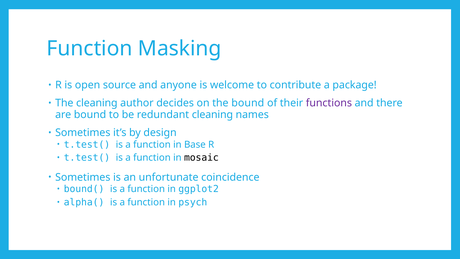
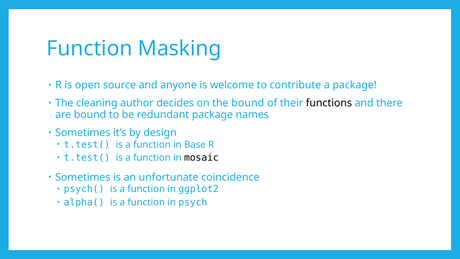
functions colour: purple -> black
redundant cleaning: cleaning -> package
bound(: bound( -> psych(
